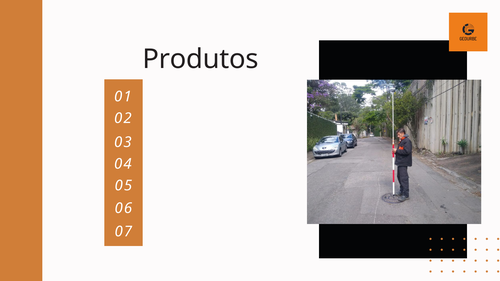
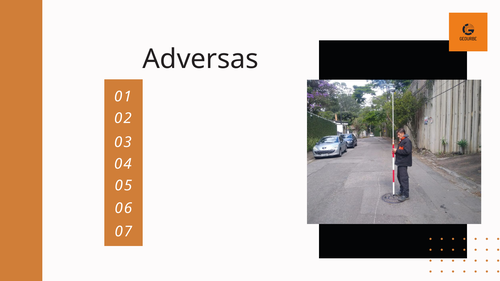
Produtos: Produtos -> Adversas
